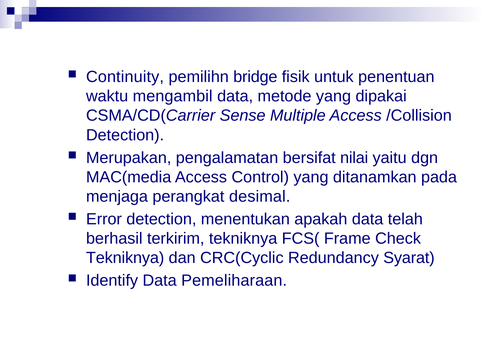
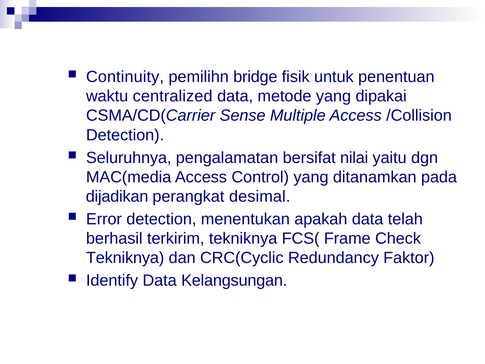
mengambil: mengambil -> centralized
Merupakan: Merupakan -> Seluruhnya
menjaga: menjaga -> dijadikan
Syarat: Syarat -> Faktor
Pemeliharaan: Pemeliharaan -> Kelangsungan
